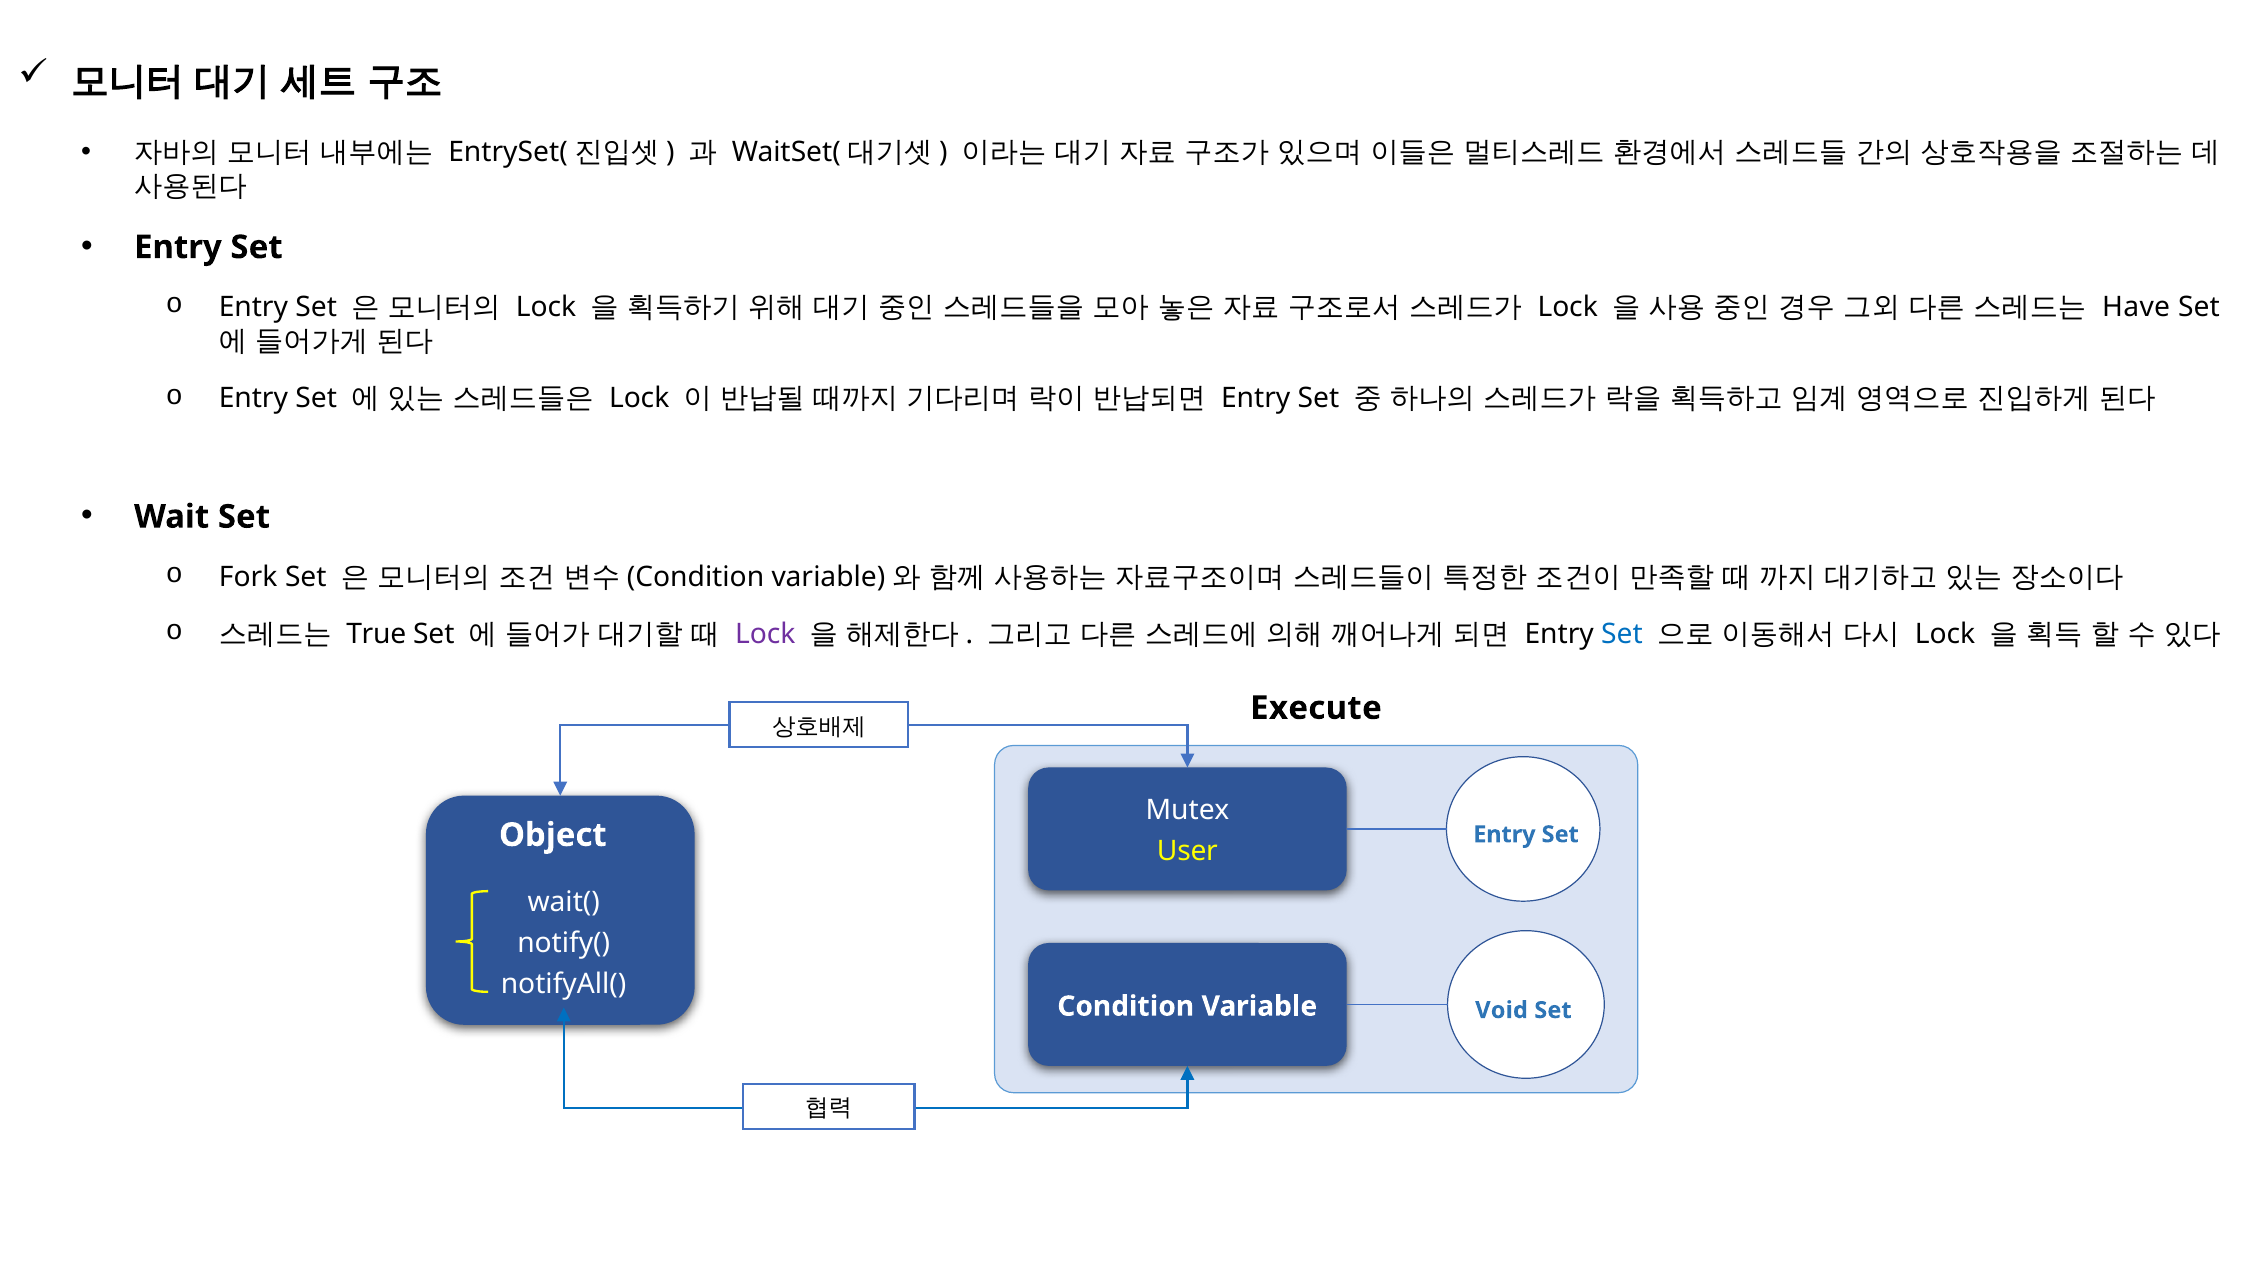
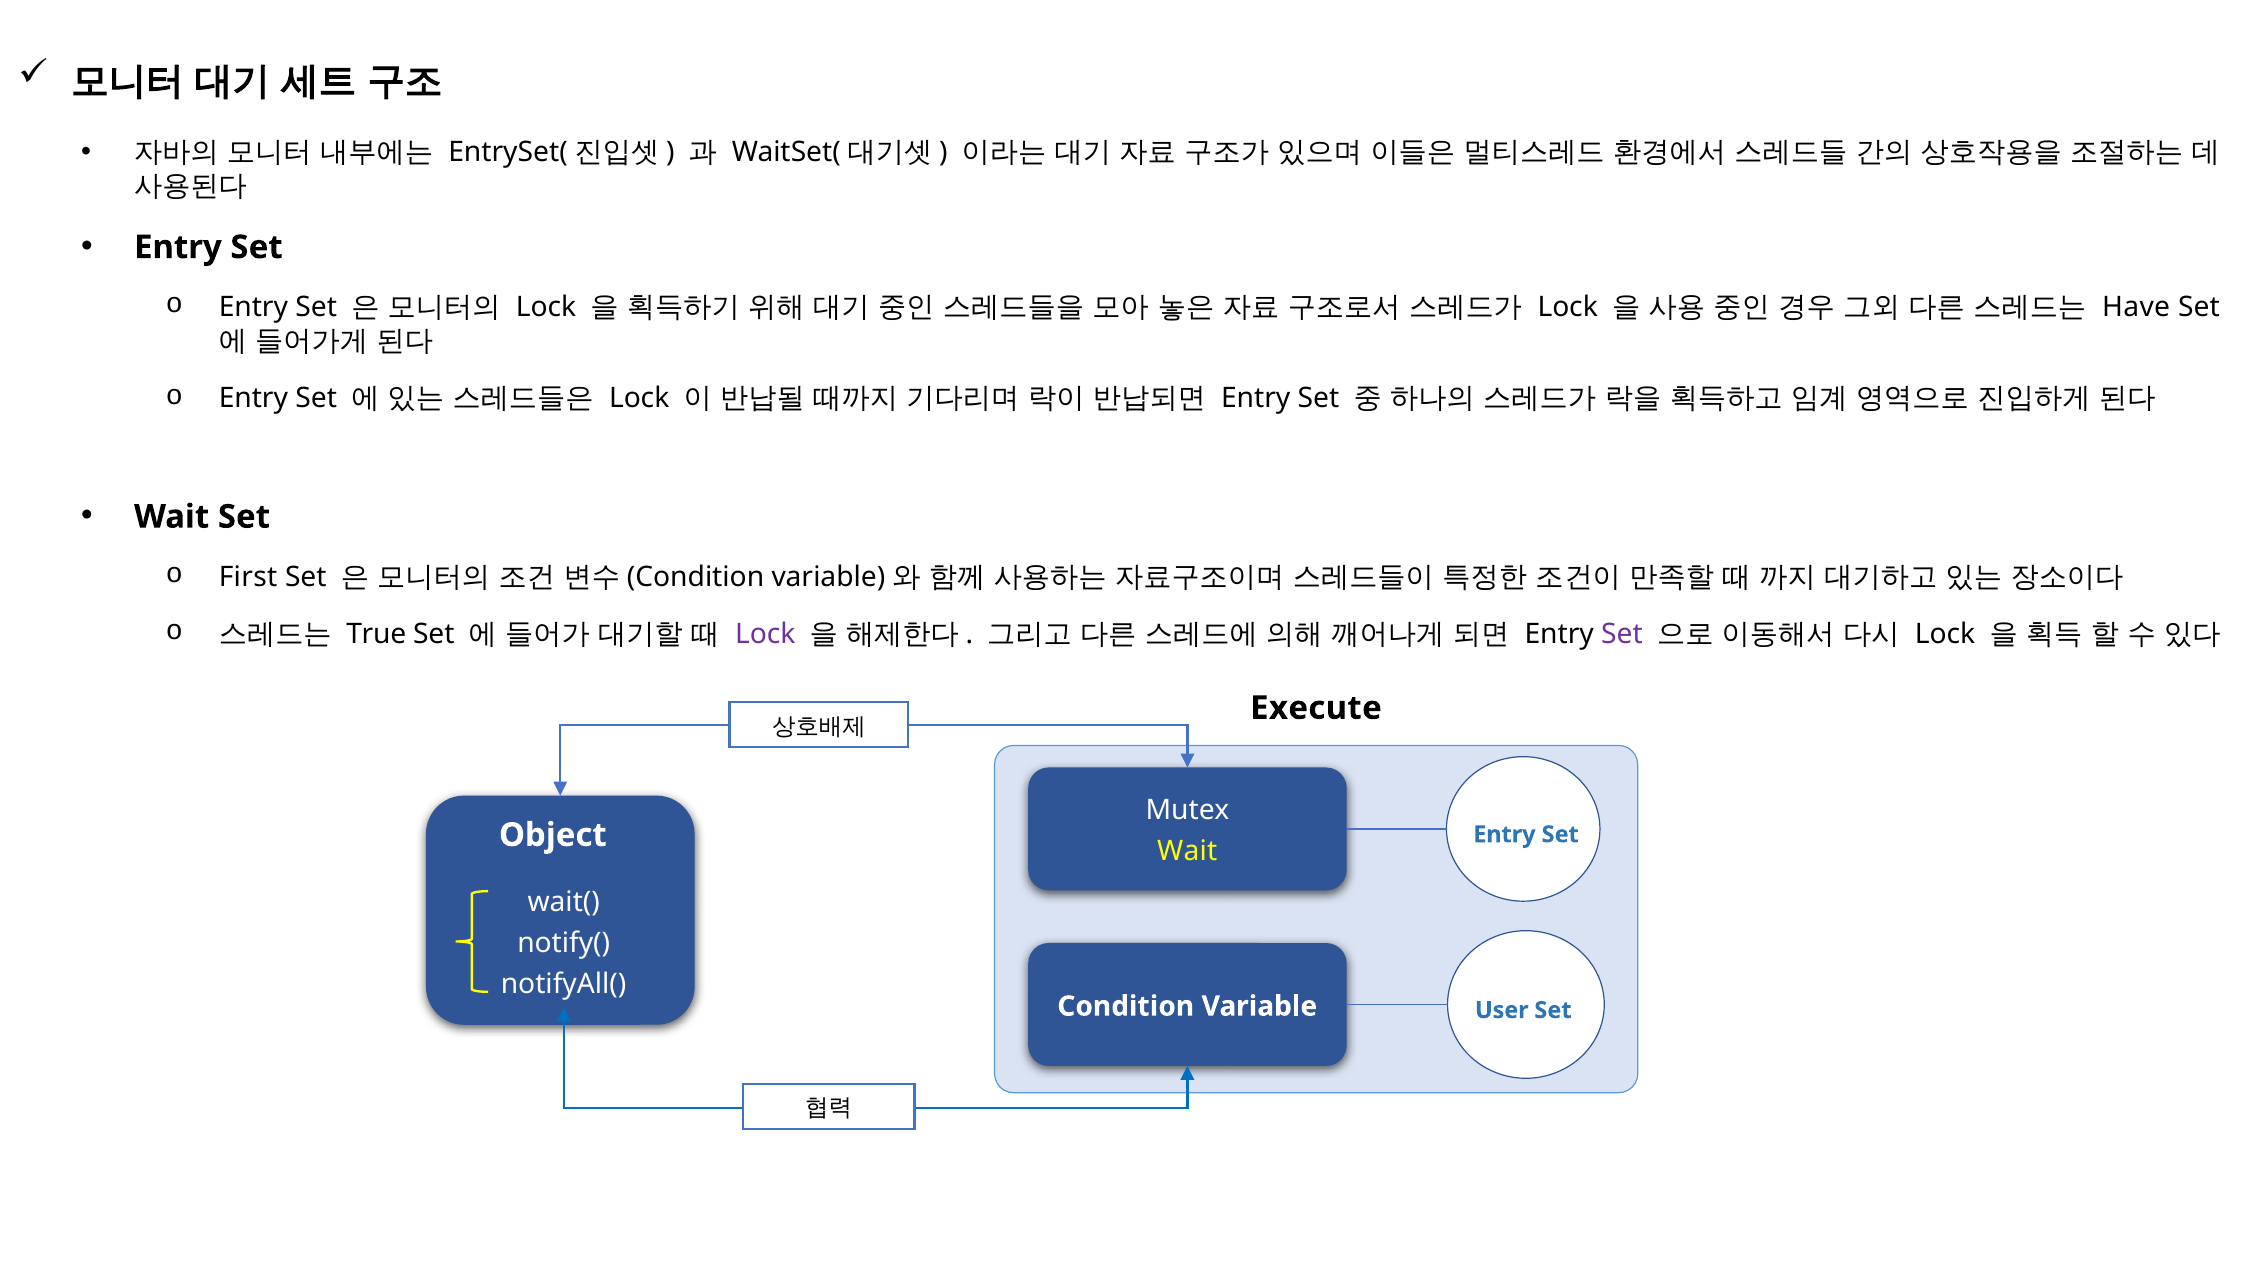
Fork: Fork -> First
Set at (1622, 634) colour: blue -> purple
User at (1187, 851): User -> Wait
Void: Void -> User
